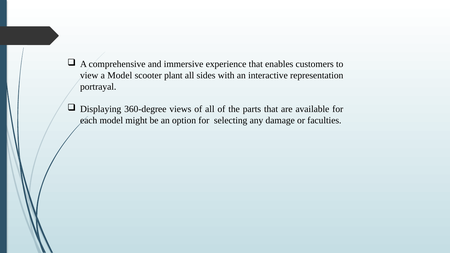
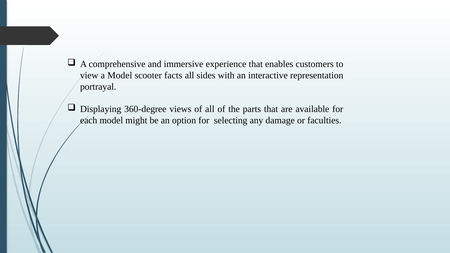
plant: plant -> facts
